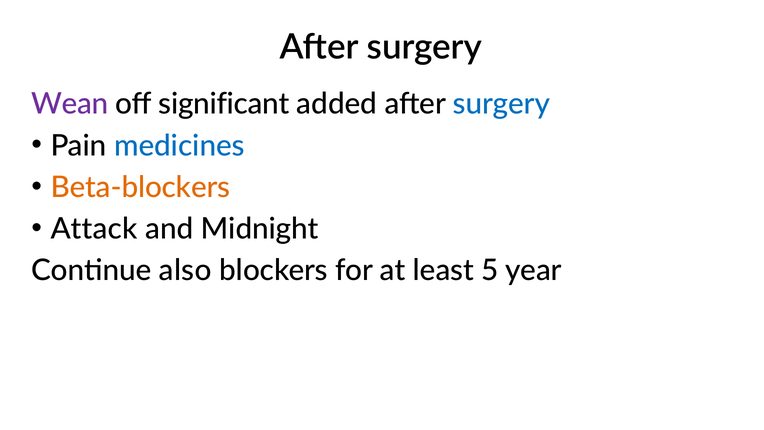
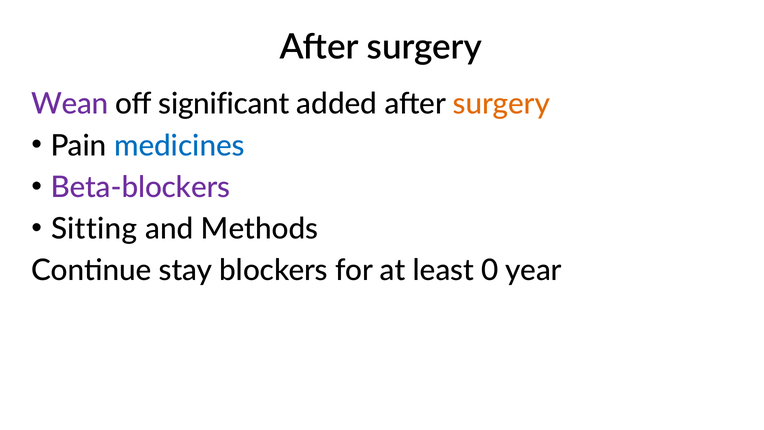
surgery at (501, 104) colour: blue -> orange
Beta-blockers colour: orange -> purple
Attack: Attack -> Sitting
Midnight: Midnight -> Methods
also: also -> stay
5: 5 -> 0
